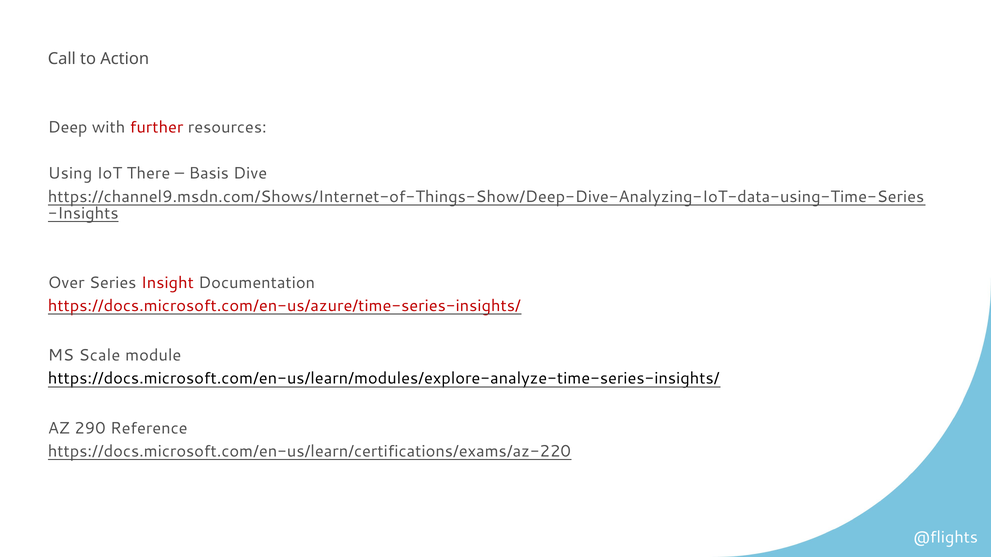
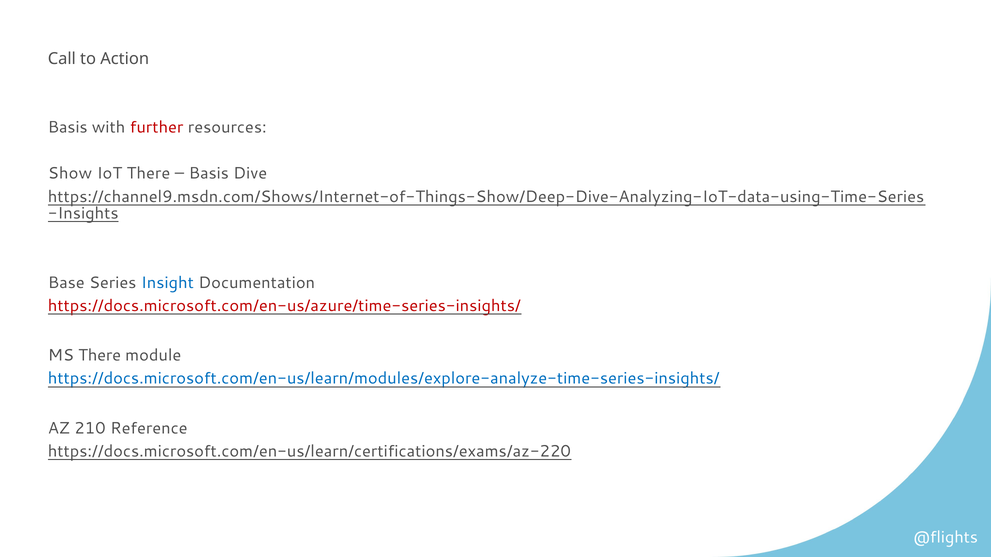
Deep at (68, 127): Deep -> Basis
Using: Using -> Show
Over: Over -> Base
Insight colour: red -> blue
MS Scale: Scale -> There
https://docs.microsoft.com/en-us/learn/modules/explore-analyze-time-series-insights/ colour: black -> blue
290: 290 -> 210
